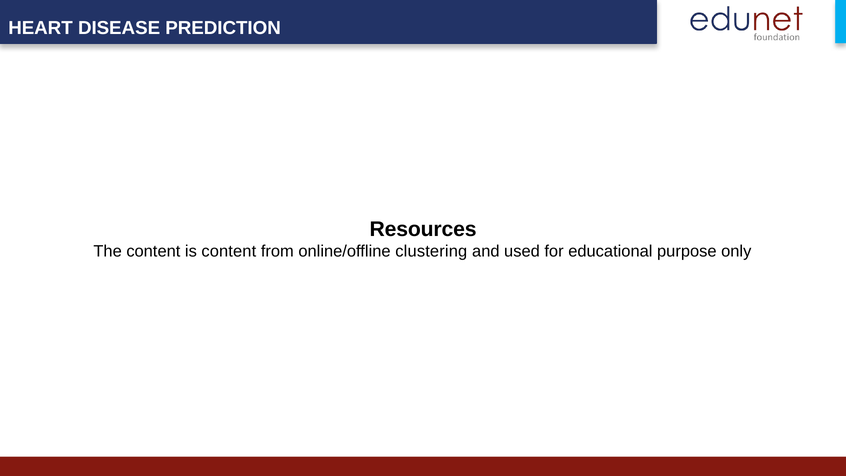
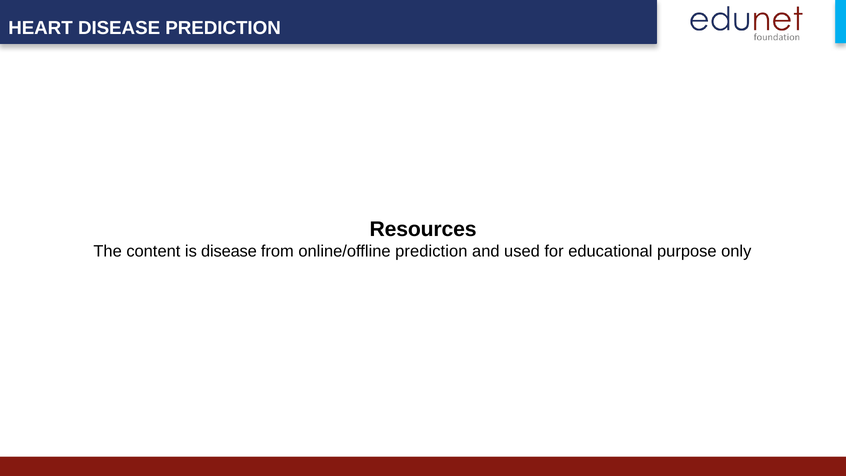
is content: content -> disease
online/offline clustering: clustering -> prediction
